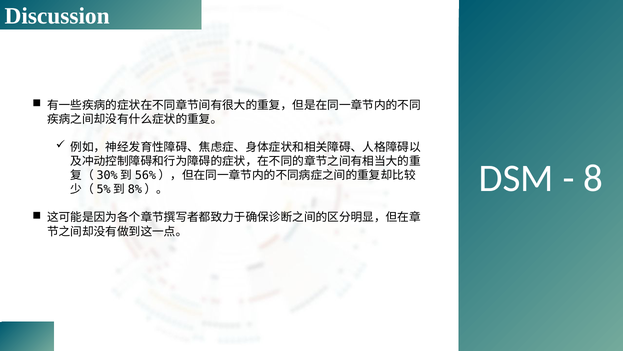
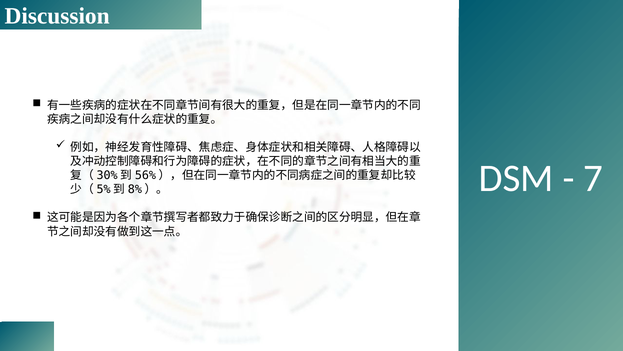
8: 8 -> 7
